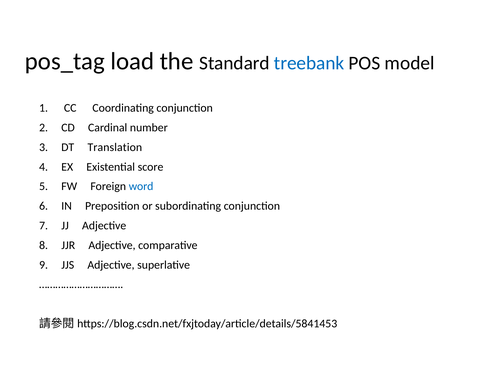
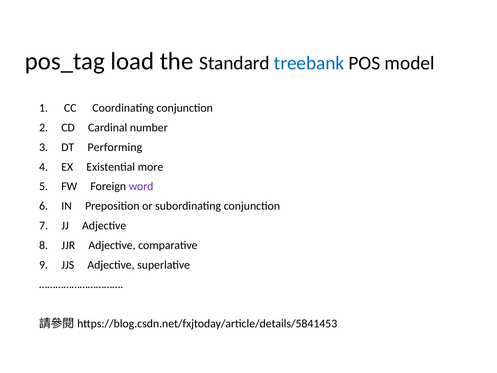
Translation: Translation -> Performing
score: score -> more
word colour: blue -> purple
